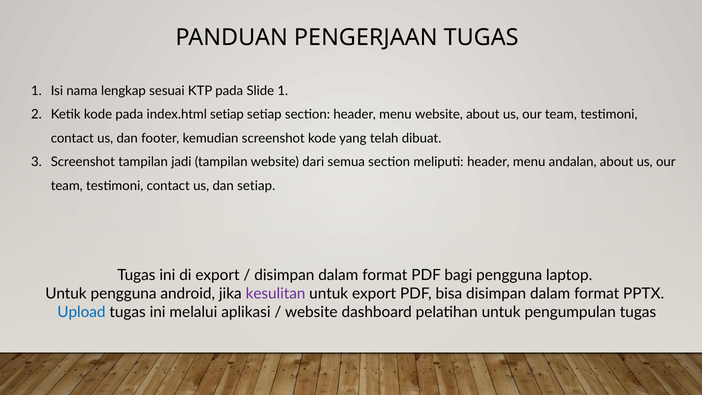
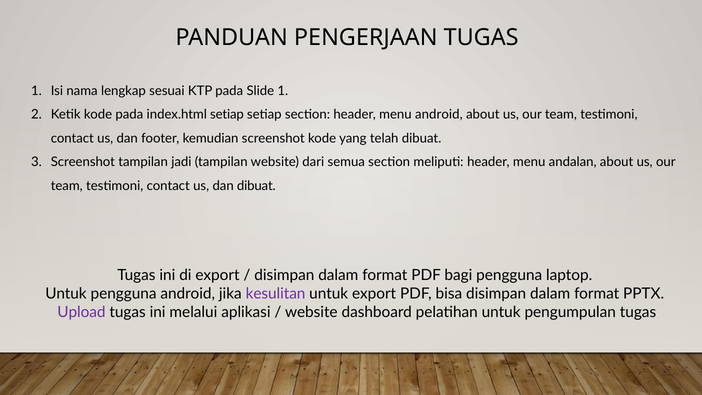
menu website: website -> android
dan setiap: setiap -> dibuat
Upload colour: blue -> purple
